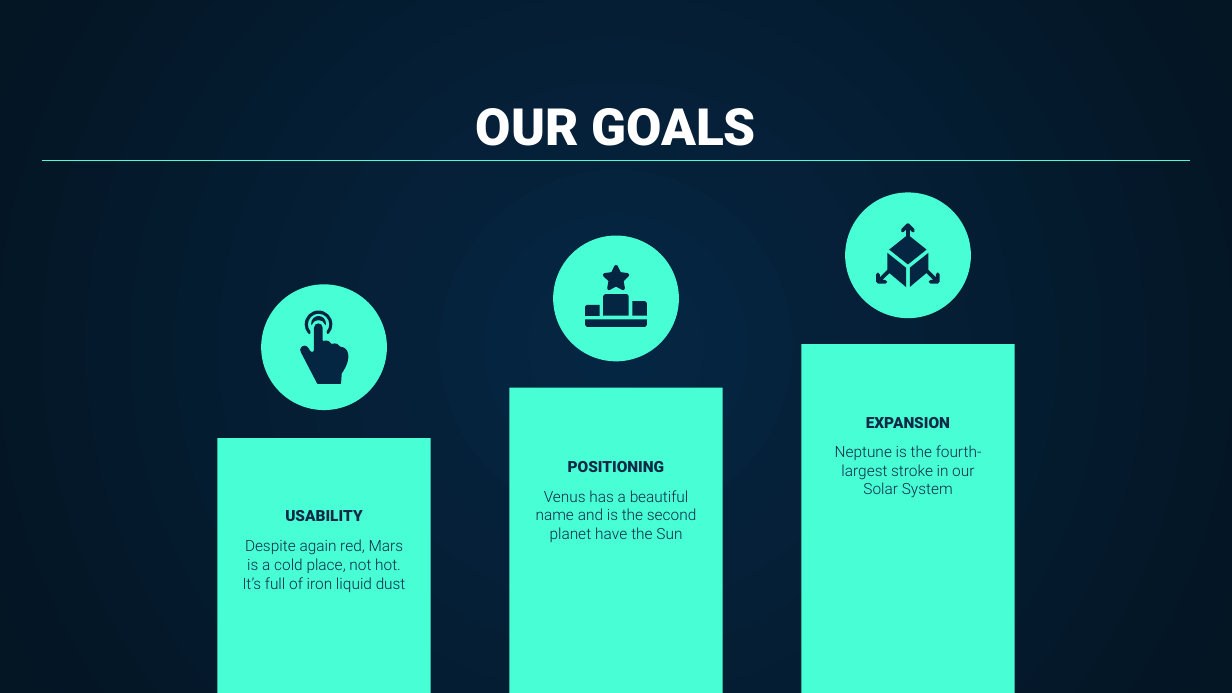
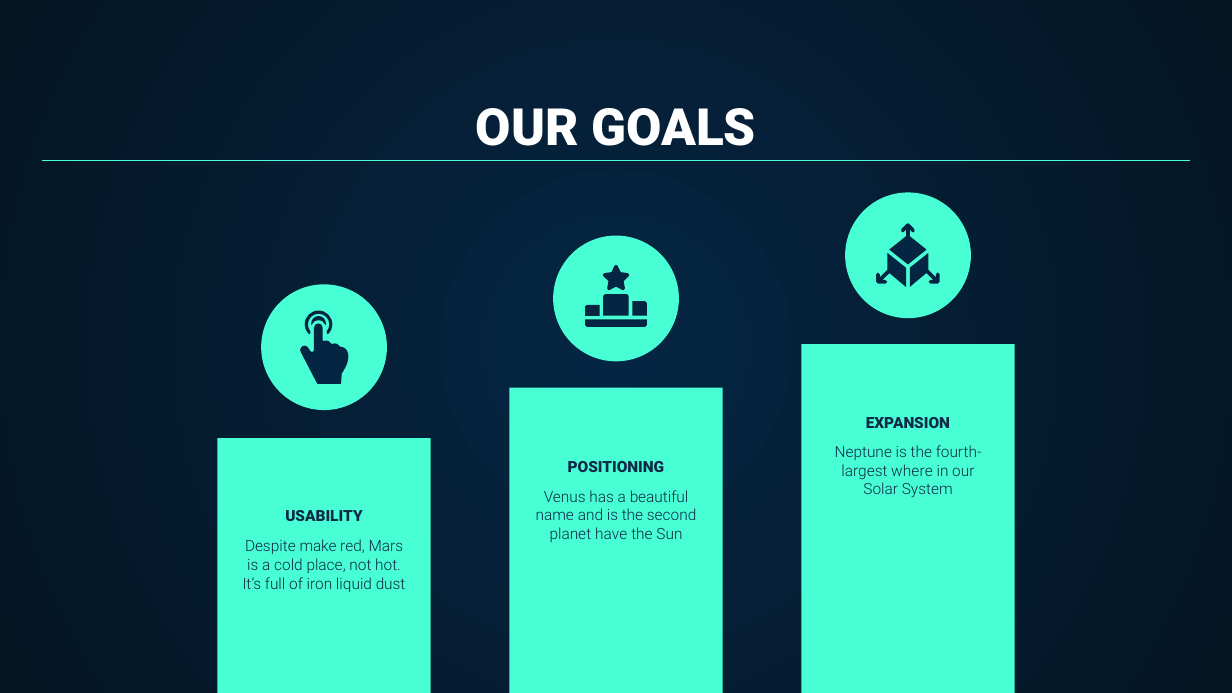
stroke: stroke -> where
again: again -> make
